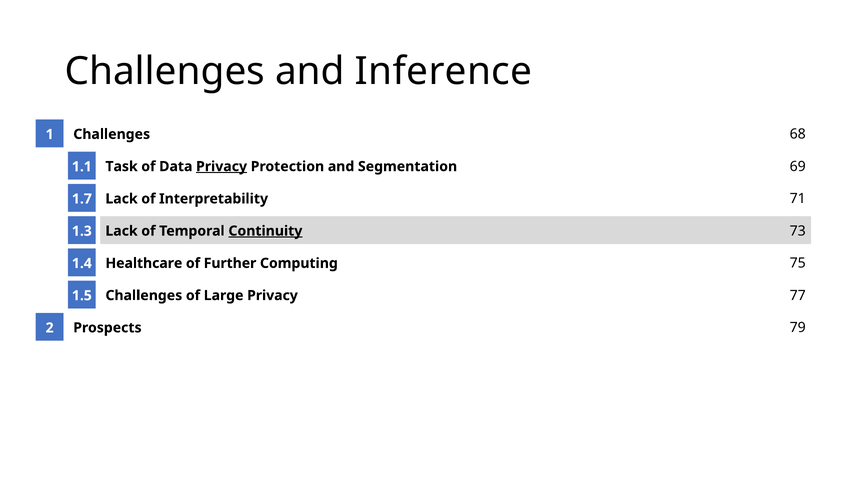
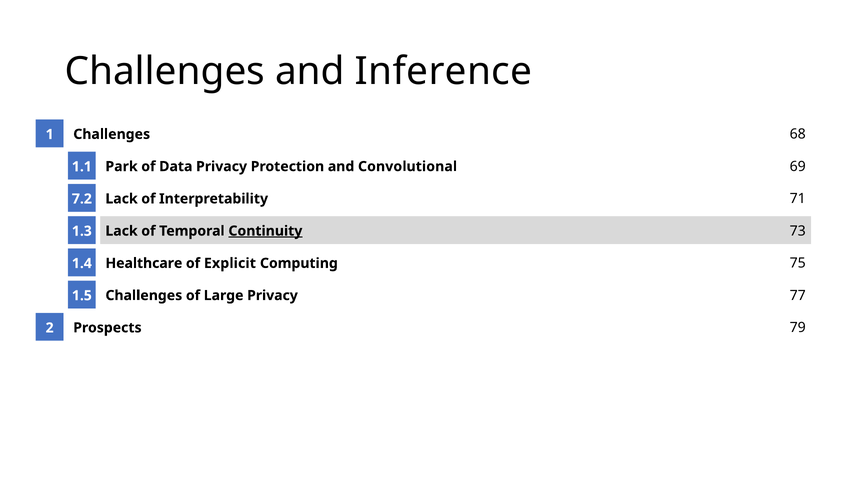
Task: Task -> Park
Privacy at (222, 166) underline: present -> none
Segmentation: Segmentation -> Convolutional
1.7: 1.7 -> 7.2
Further: Further -> Explicit
